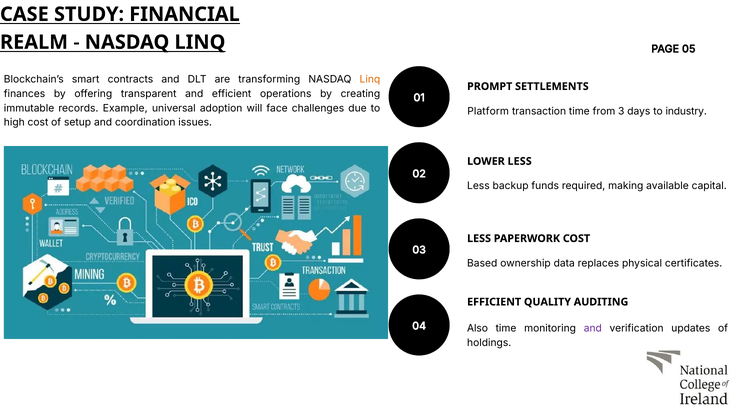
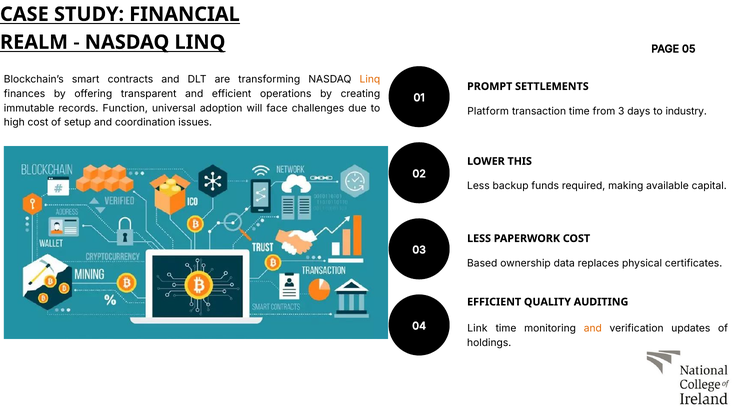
Example: Example -> Function
LOWER LESS: LESS -> THIS
Also: Also -> Link
and at (593, 328) colour: purple -> orange
